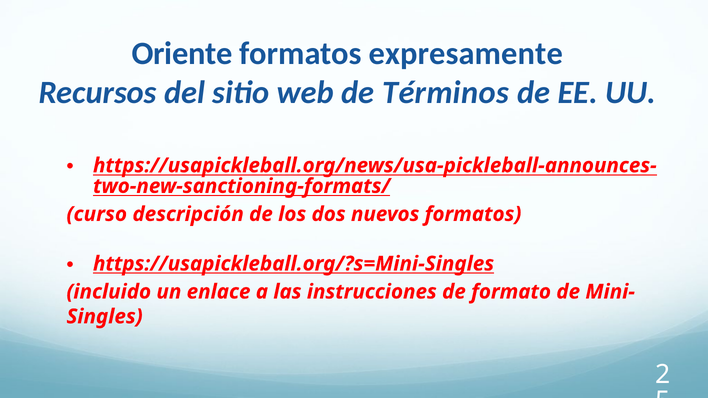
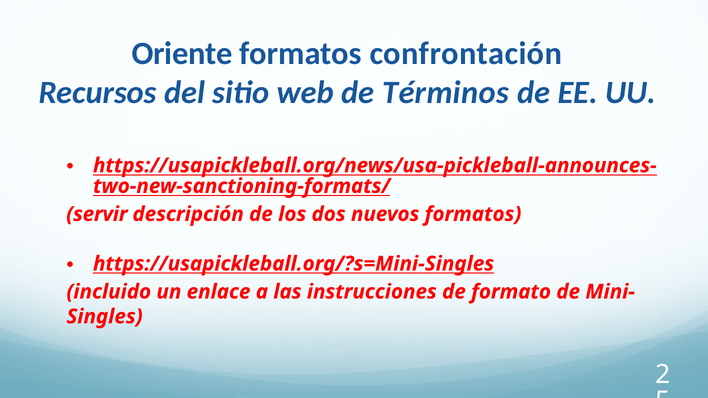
expresamente: expresamente -> confrontación
curso: curso -> servir
